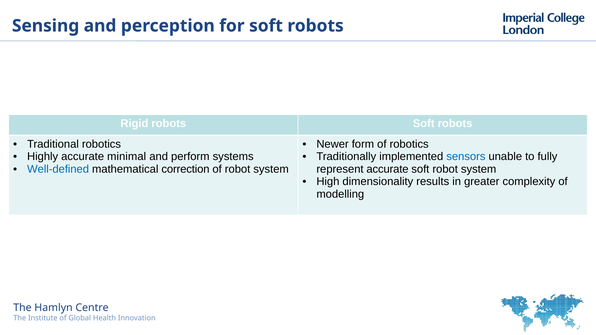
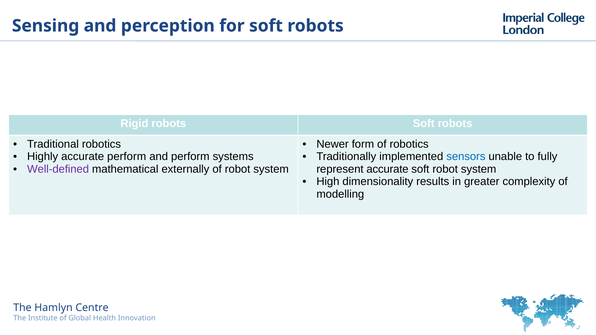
accurate minimal: minimal -> perform
Well-defined colour: blue -> purple
correction: correction -> externally
